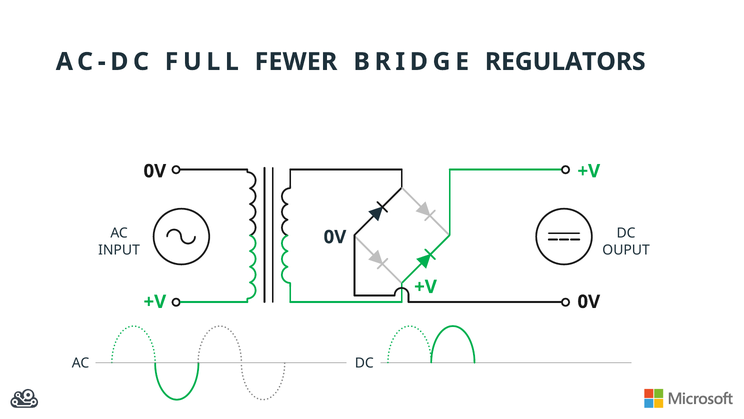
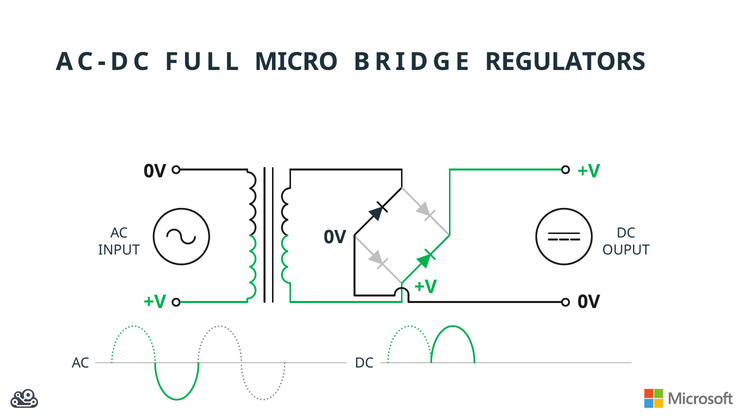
FEWER: FEWER -> MICRO
